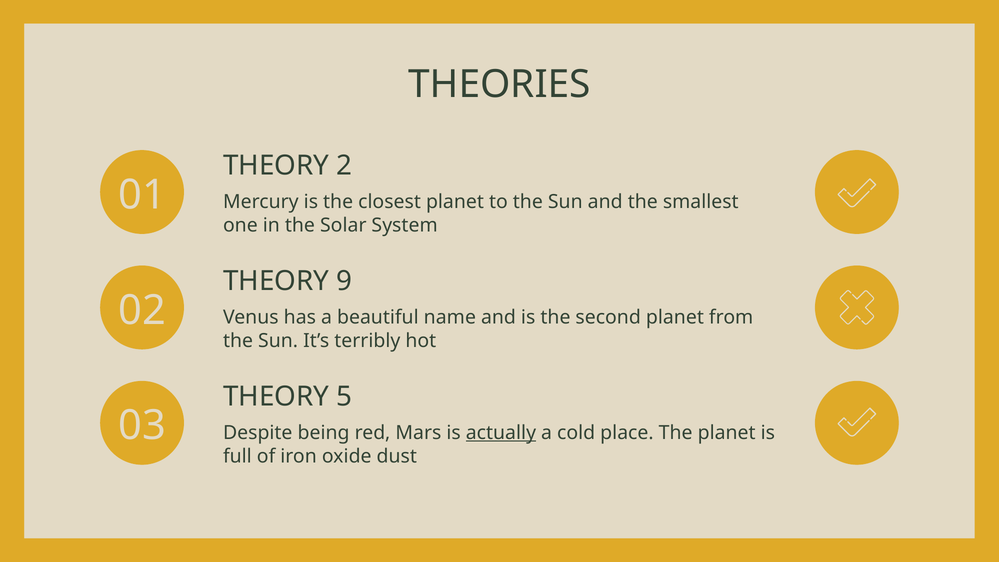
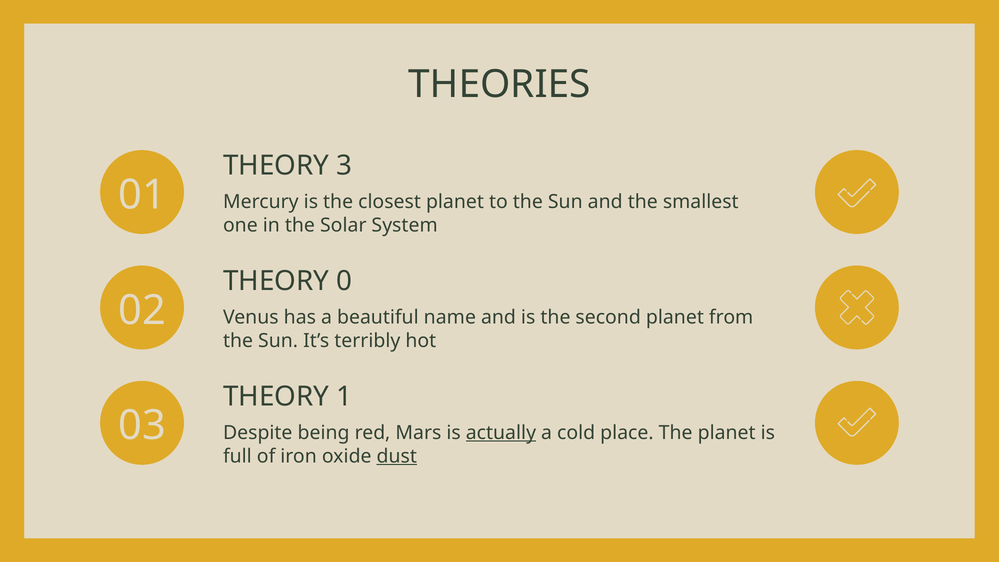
2: 2 -> 3
9: 9 -> 0
5: 5 -> 1
dust underline: none -> present
